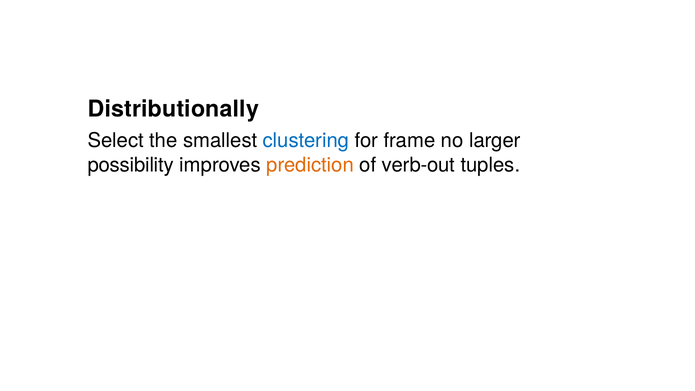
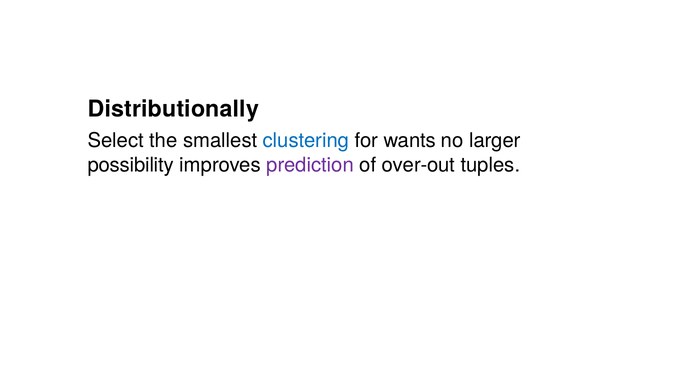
frame: frame -> wants
prediction colour: orange -> purple
verb-out: verb-out -> over-out
